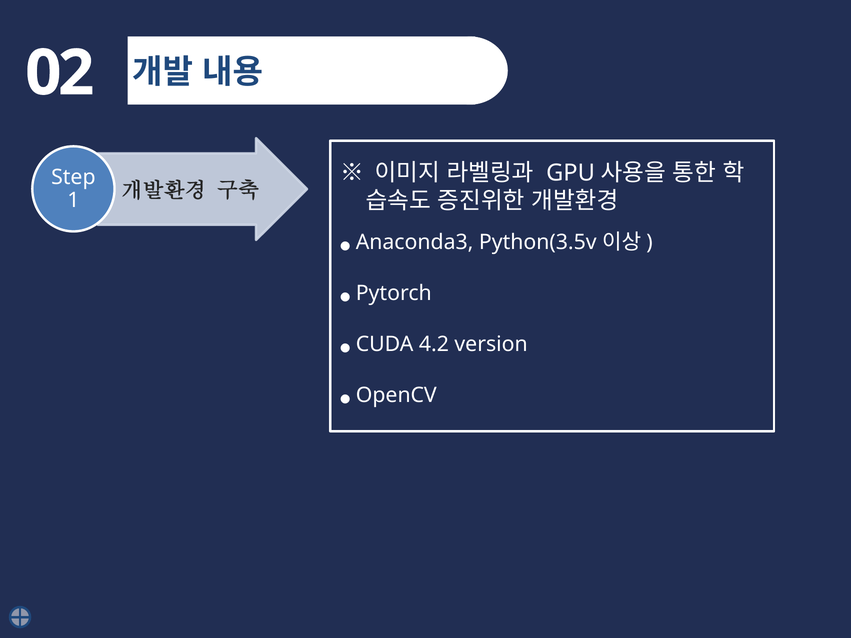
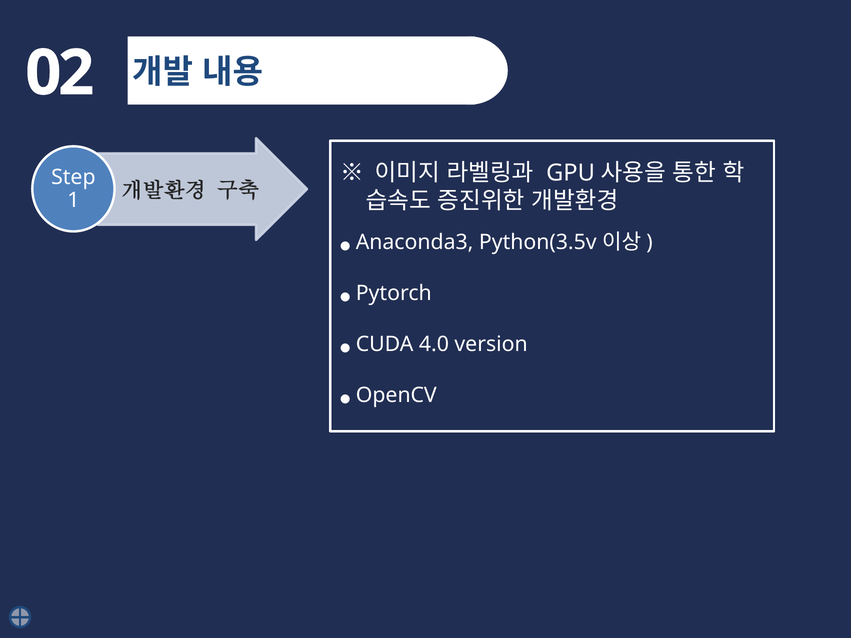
4.2: 4.2 -> 4.0
